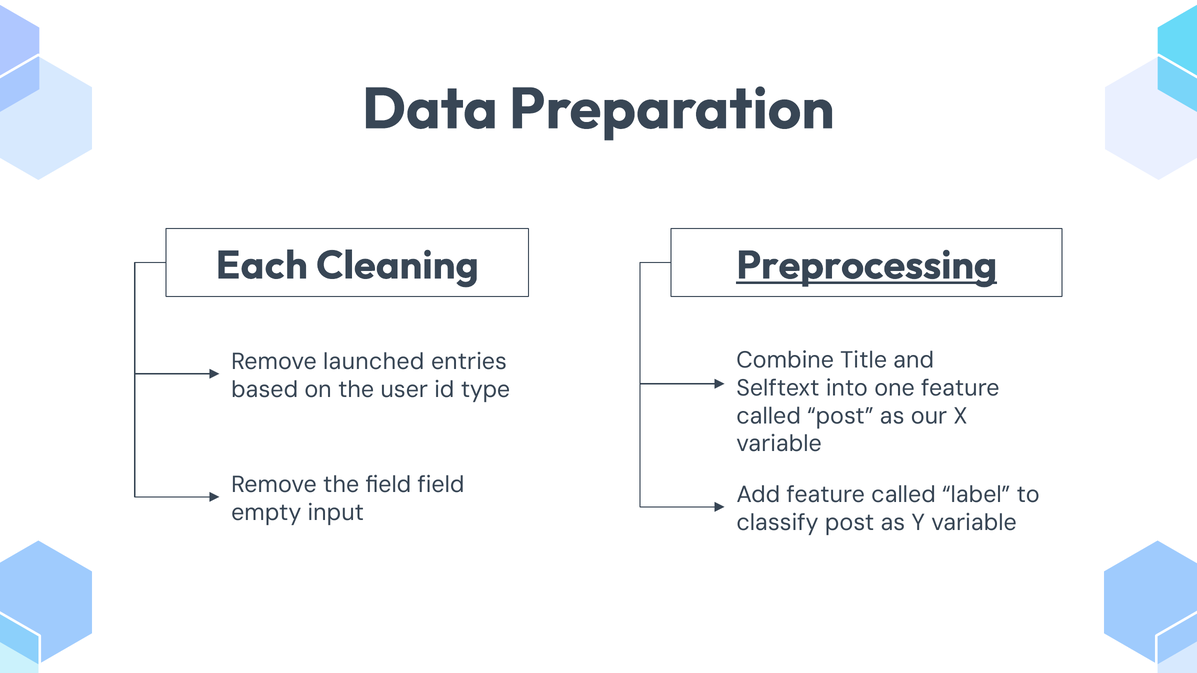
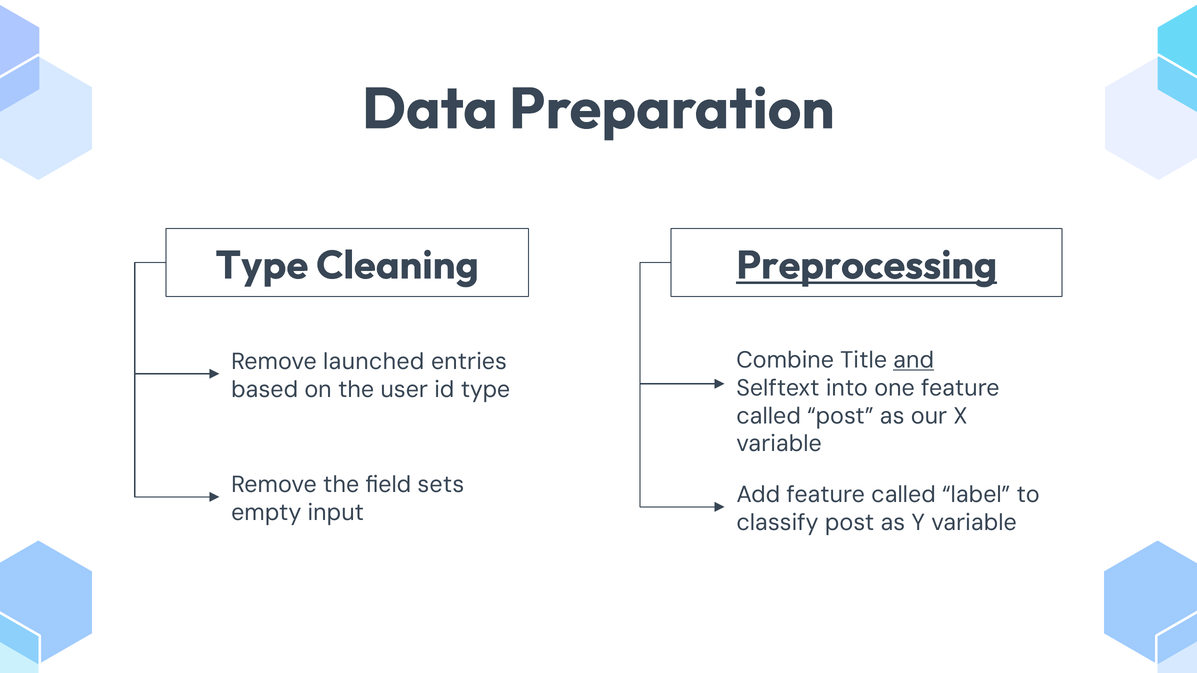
Each at (262, 266): Each -> Type
and underline: none -> present
field field: field -> sets
